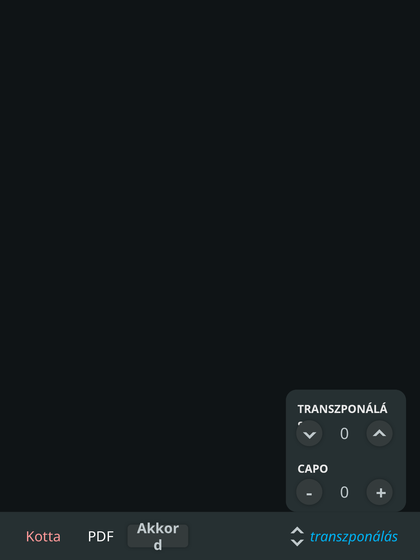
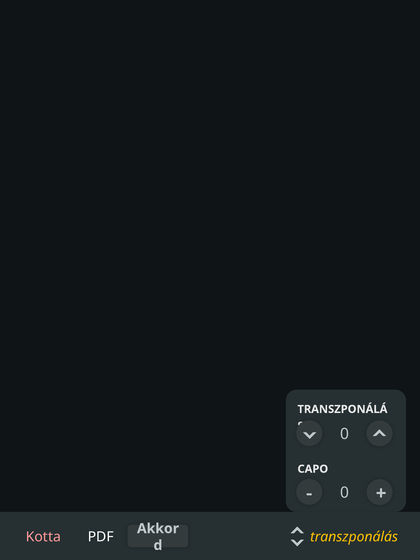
transzponálás colour: light blue -> yellow
